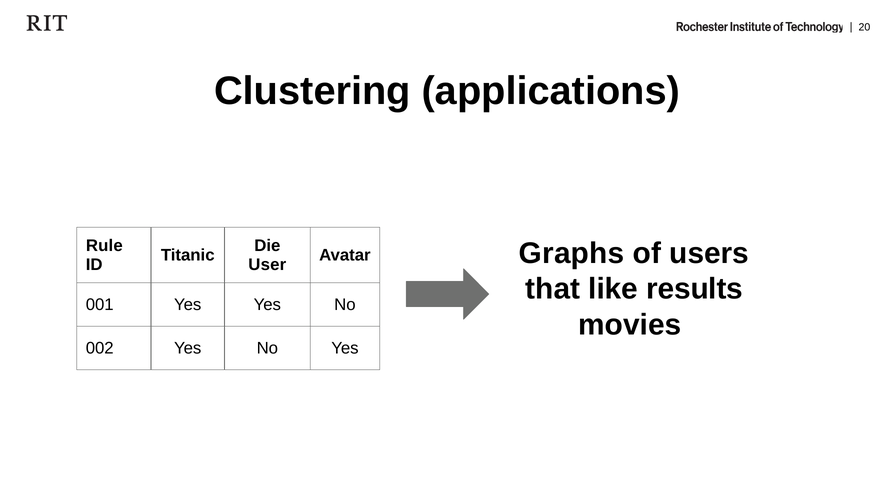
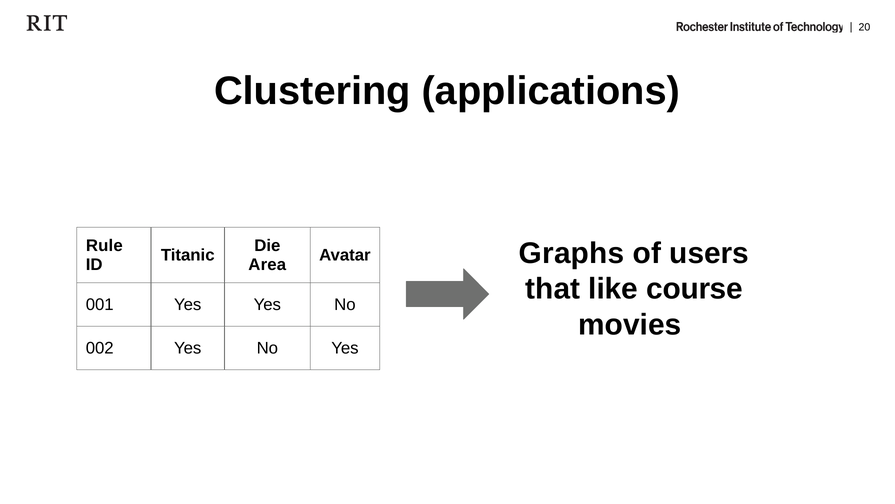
User: User -> Area
results: results -> course
